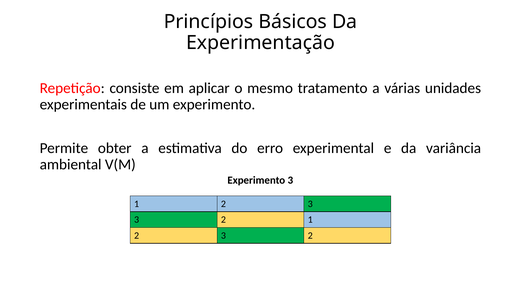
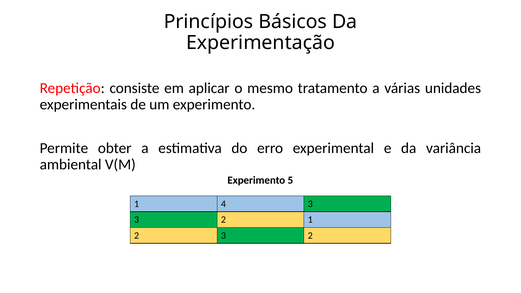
Experimento 3: 3 -> 5
2 at (223, 204): 2 -> 4
